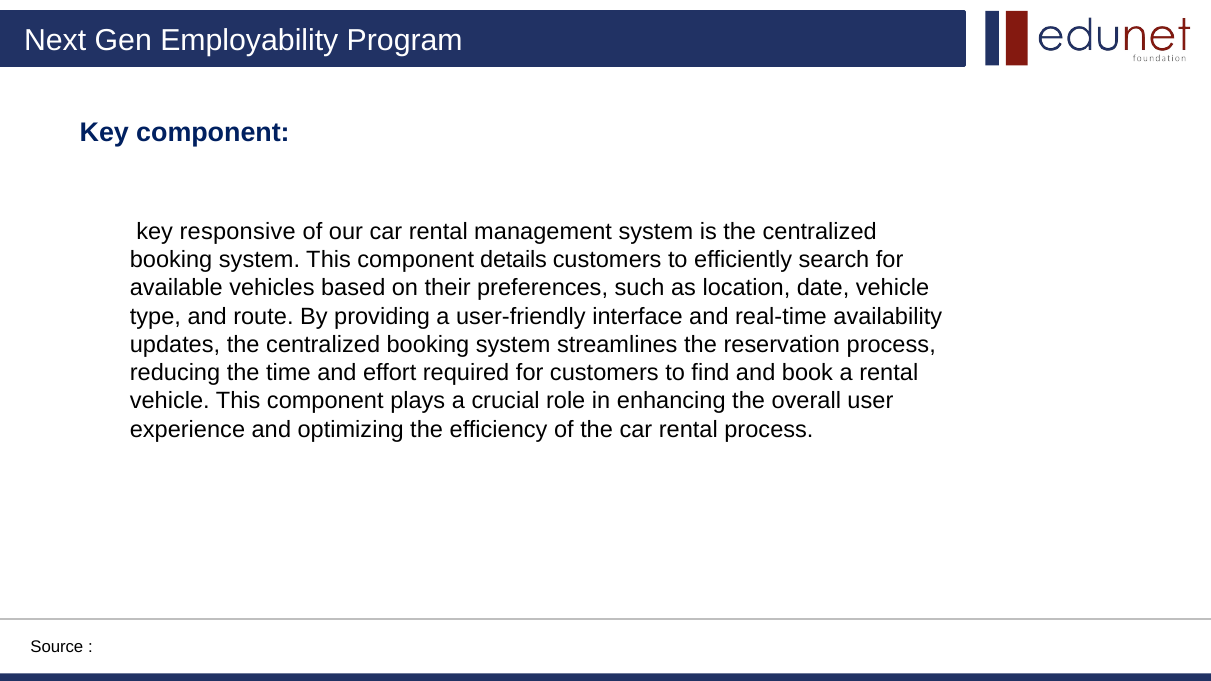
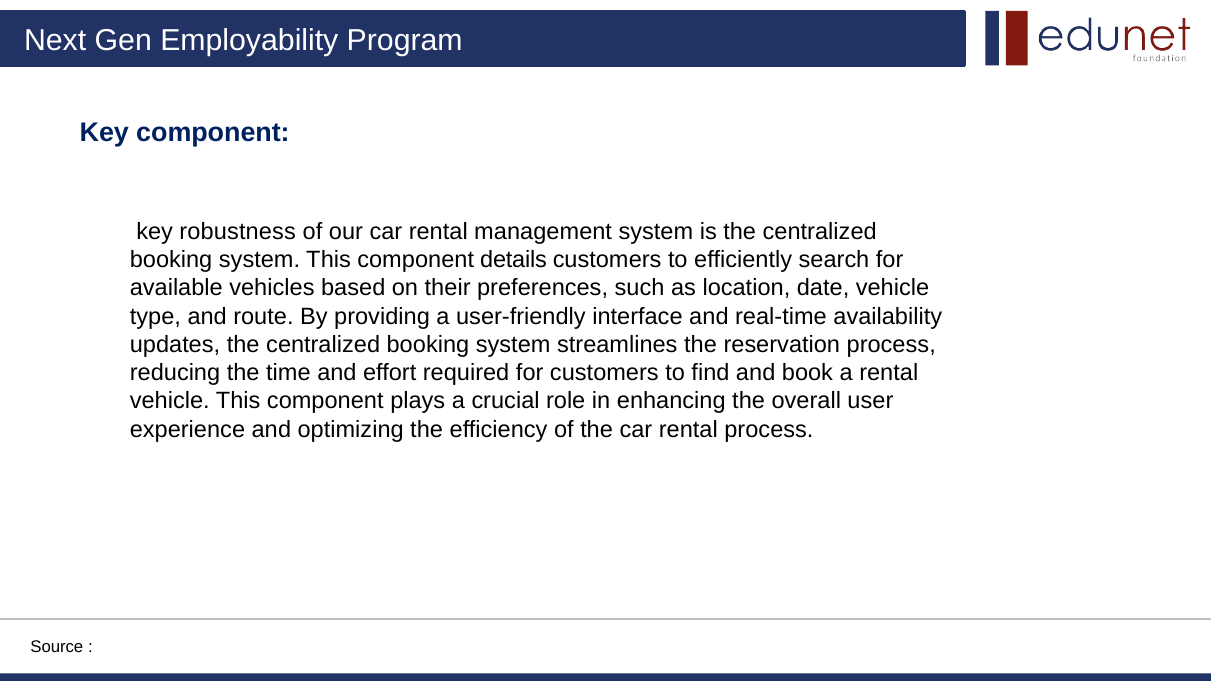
responsive: responsive -> robustness
